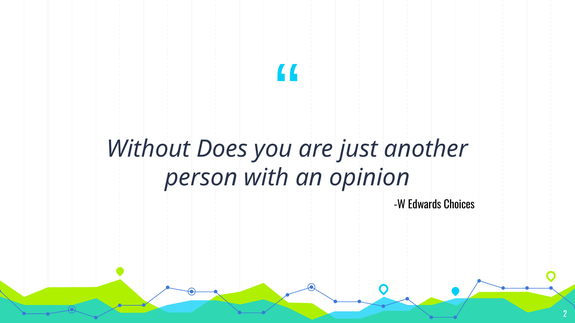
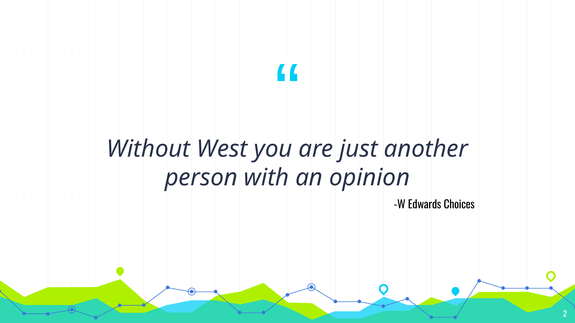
Does: Does -> West
